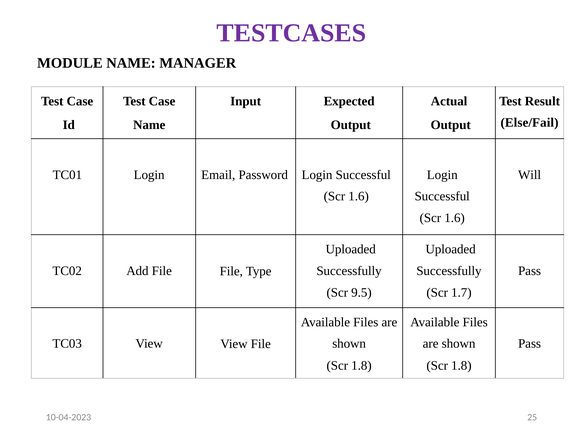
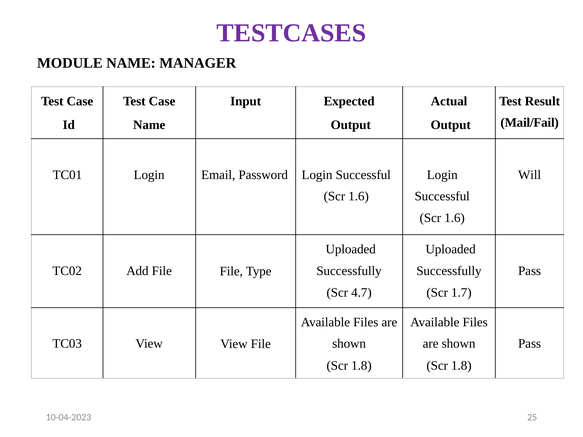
Else/Fail: Else/Fail -> Mail/Fail
9.5: 9.5 -> 4.7
